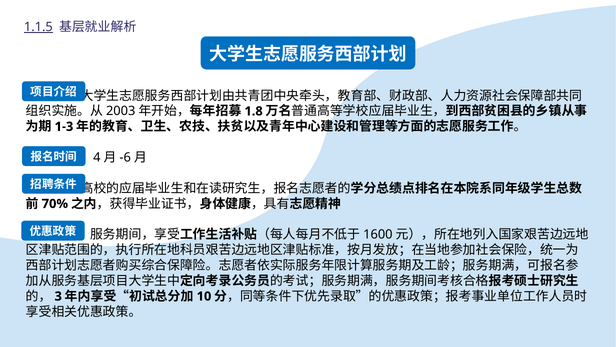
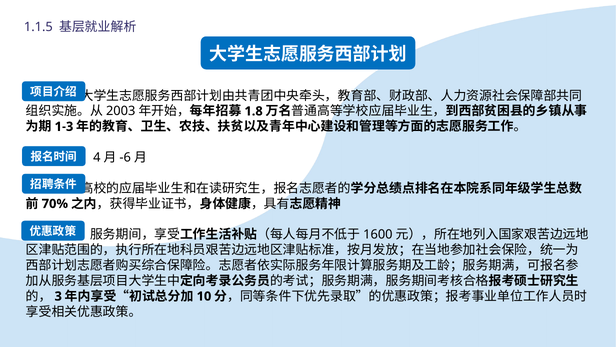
1.1.5 underline: present -> none
